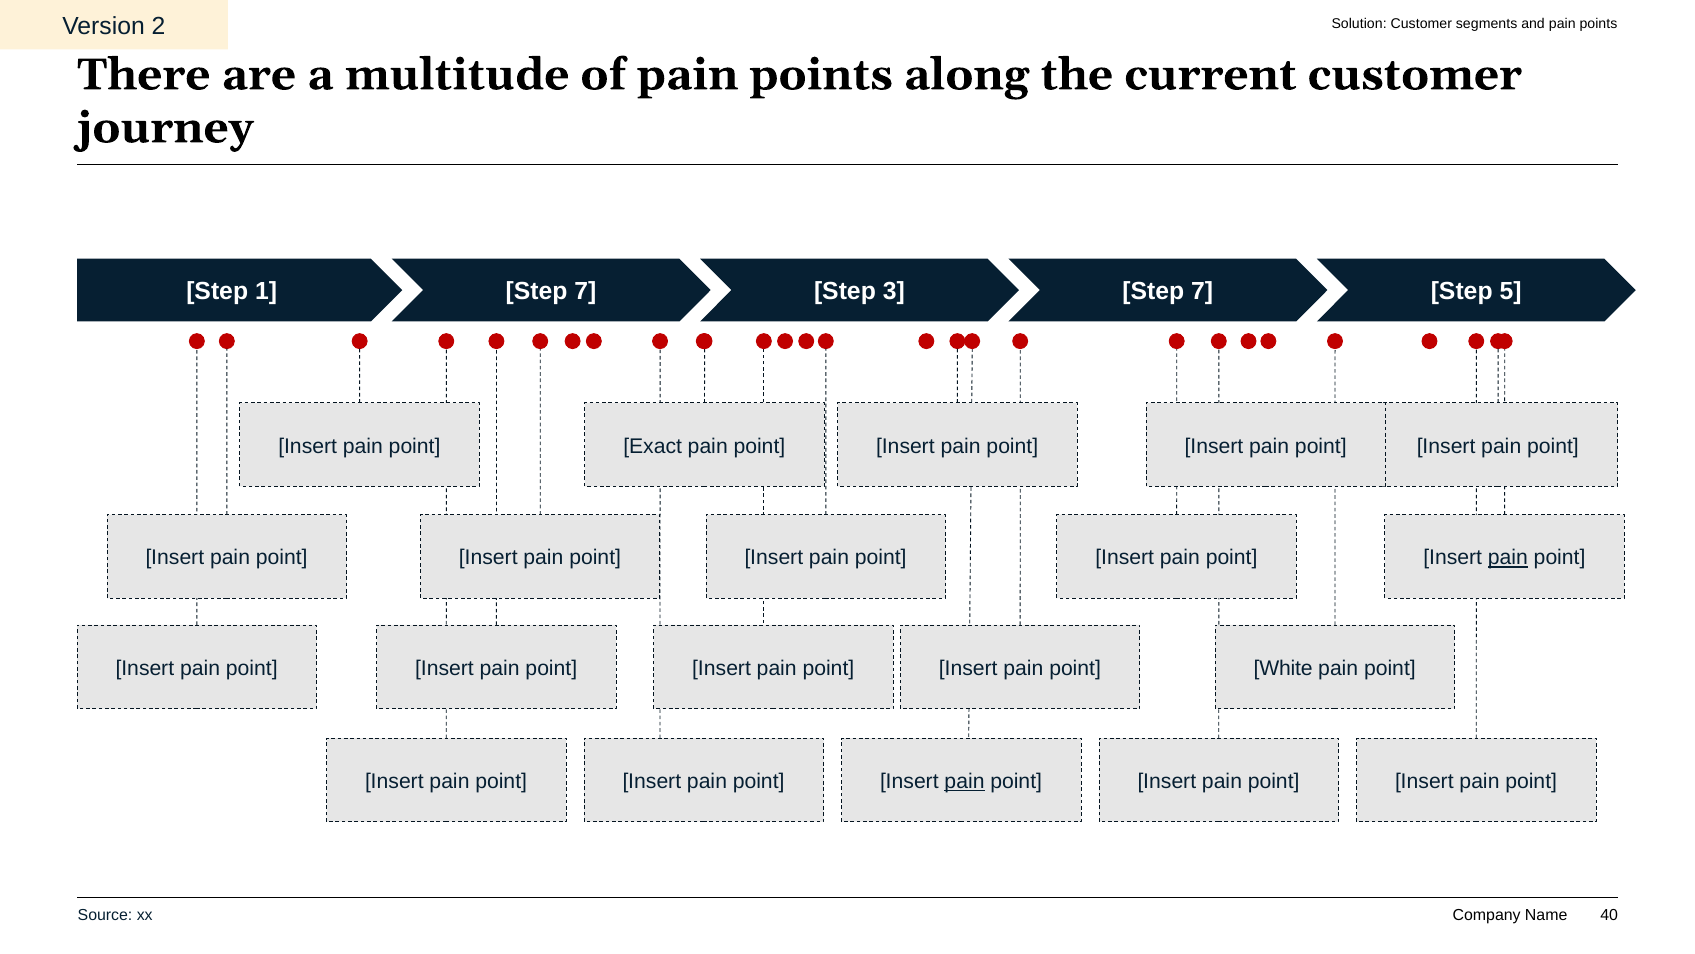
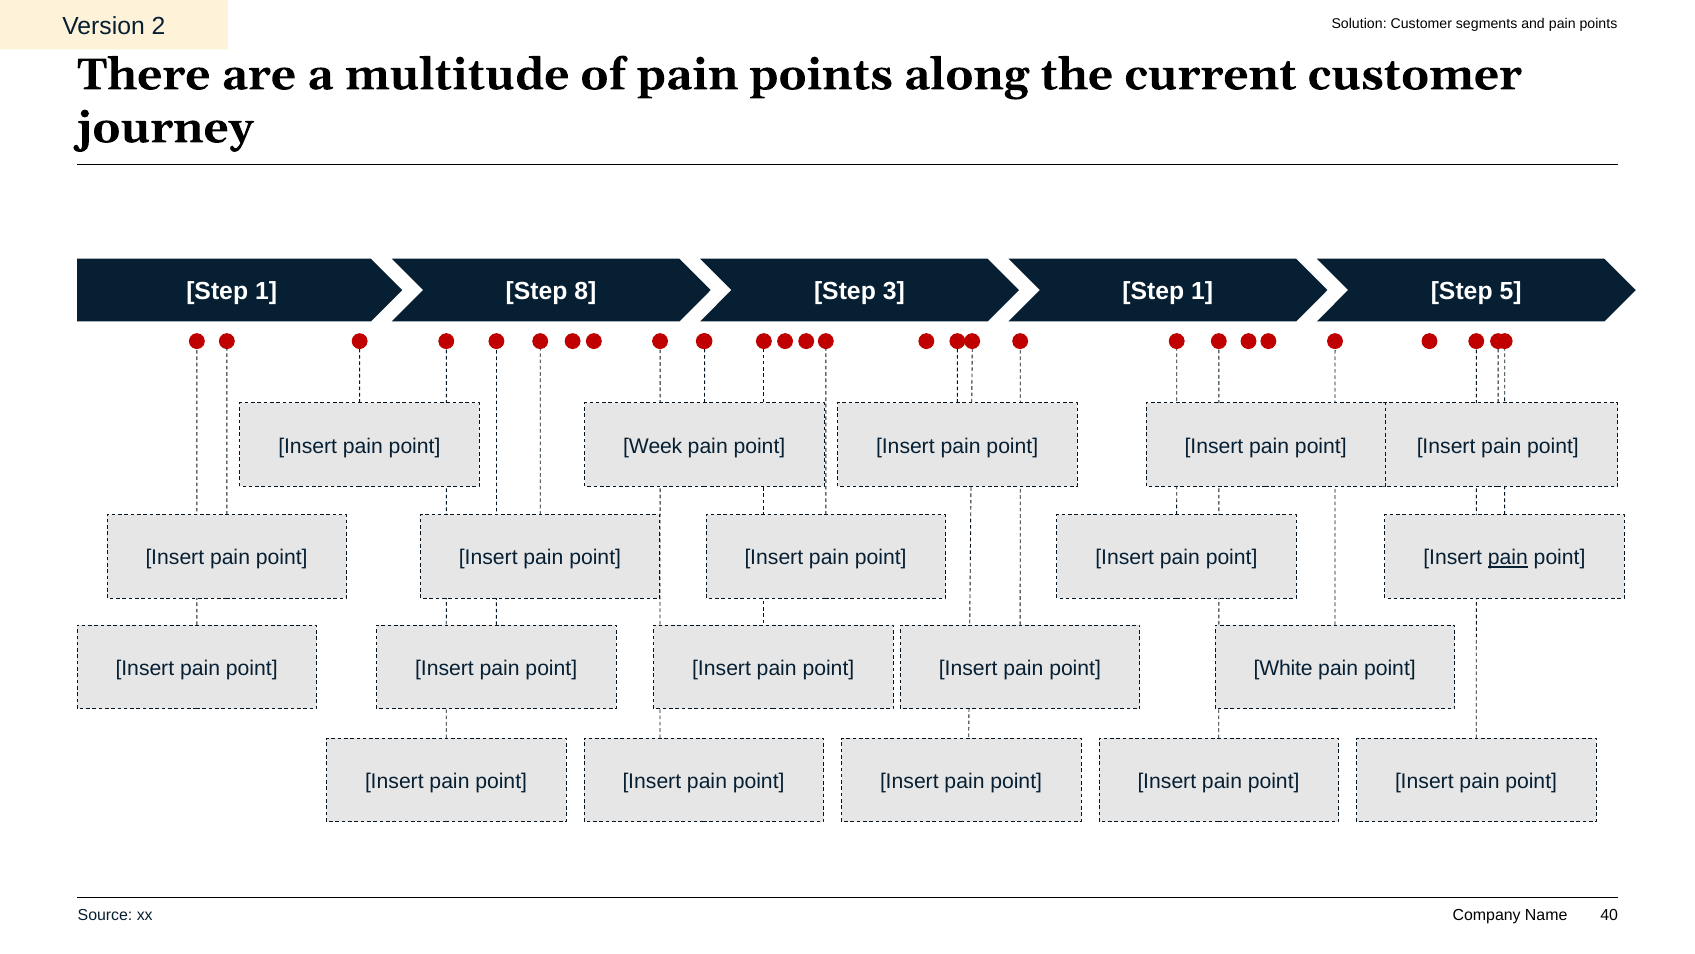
1 Step 7: 7 -> 8
3 Step 7: 7 -> 1
Exact: Exact -> Week
pain at (965, 781) underline: present -> none
